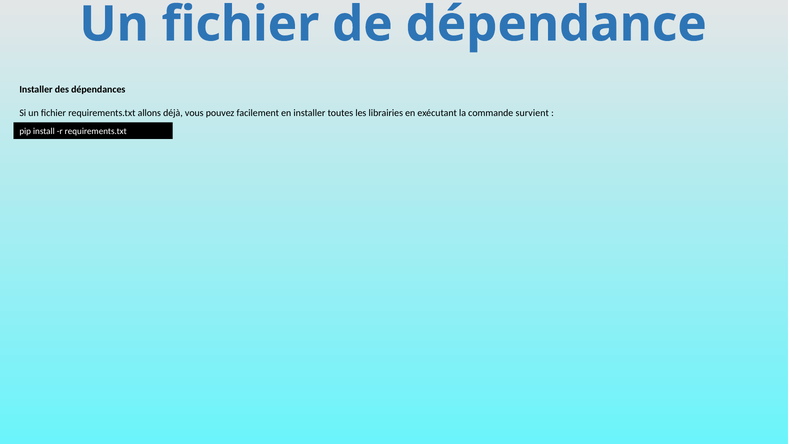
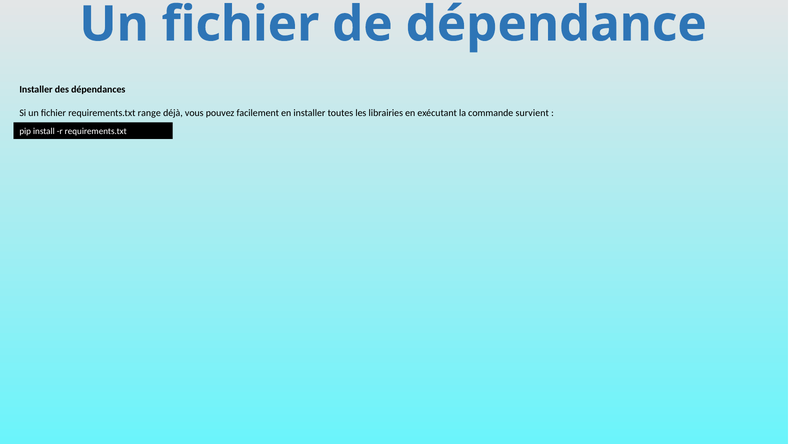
allons: allons -> range
